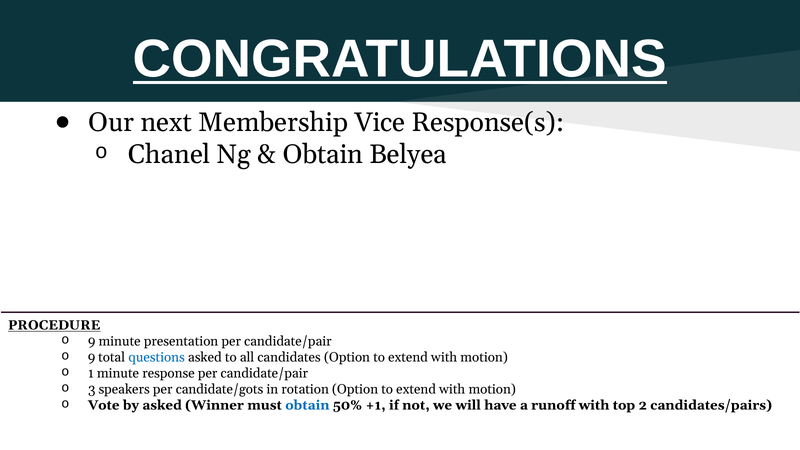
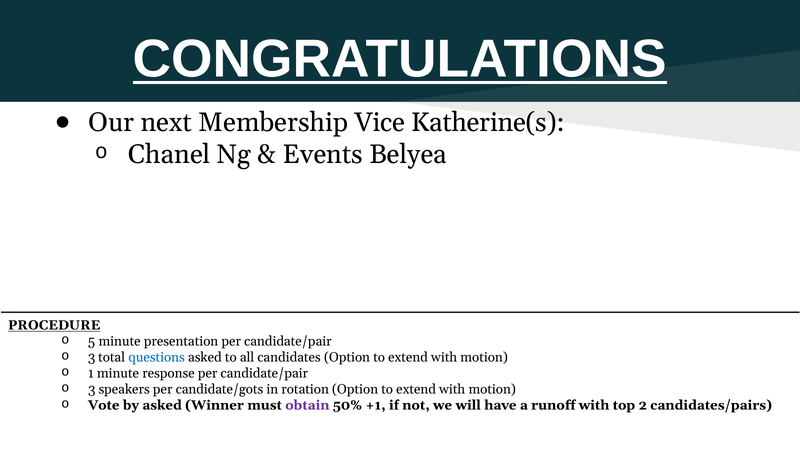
Response(s: Response(s -> Katherine(s
Obtain at (323, 154): Obtain -> Events
9 at (92, 341): 9 -> 5
9 at (92, 357): 9 -> 3
obtain at (307, 405) colour: blue -> purple
